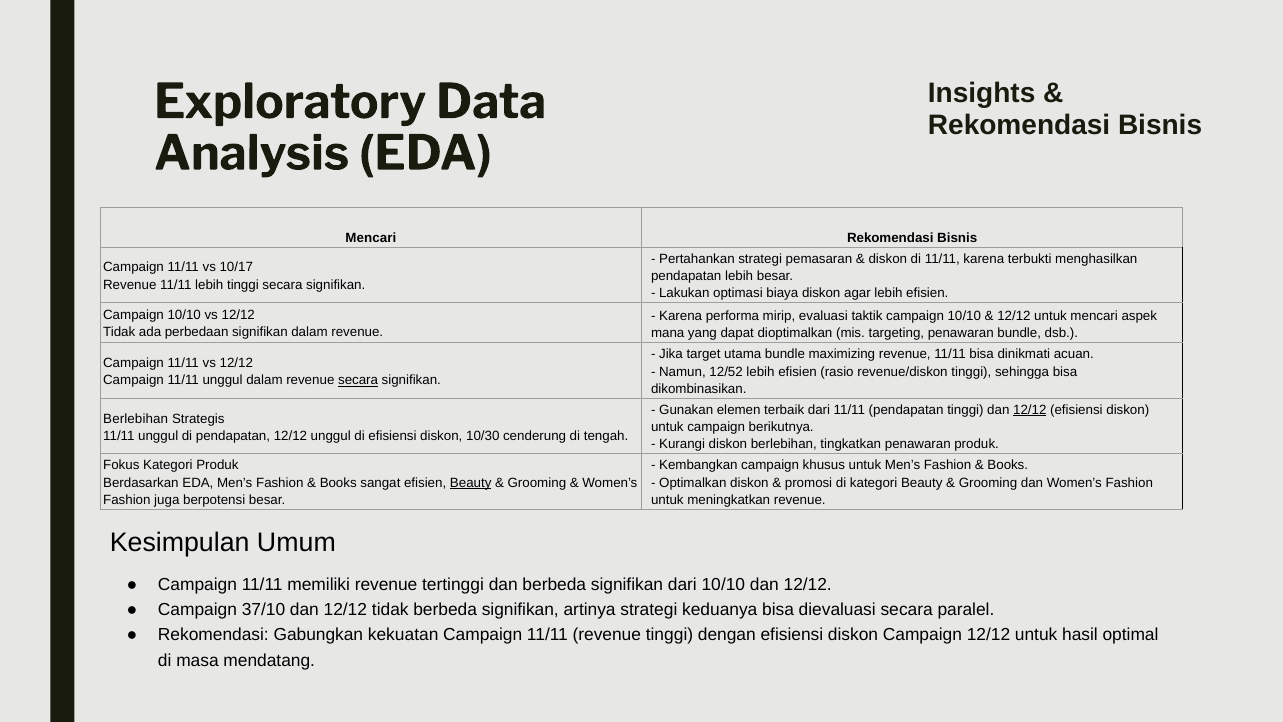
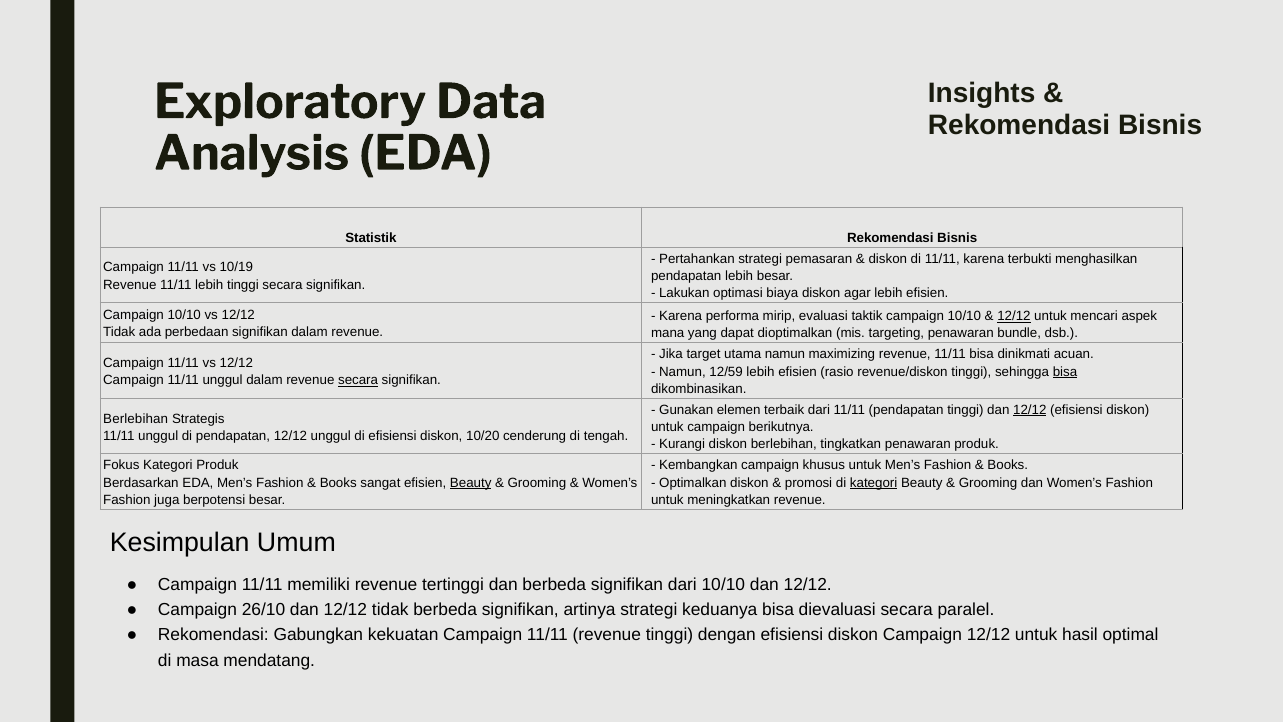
Mencari at (371, 238): Mencari -> Statistik
10/17: 10/17 -> 10/19
12/12 at (1014, 316) underline: none -> present
utama bundle: bundle -> namun
12/52: 12/52 -> 12/59
bisa at (1065, 372) underline: none -> present
10/30: 10/30 -> 10/20
kategori at (874, 482) underline: none -> present
37/10: 37/10 -> 26/10
